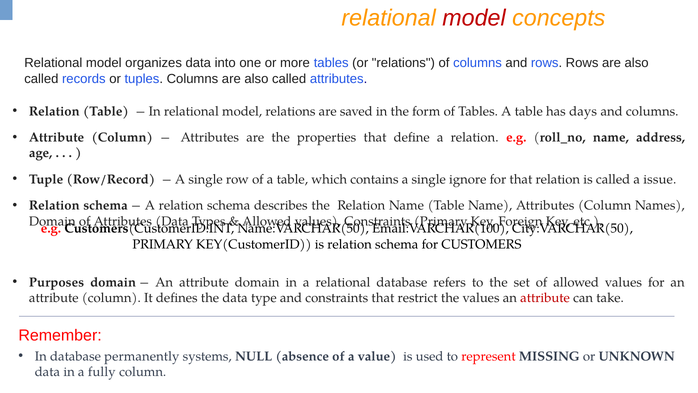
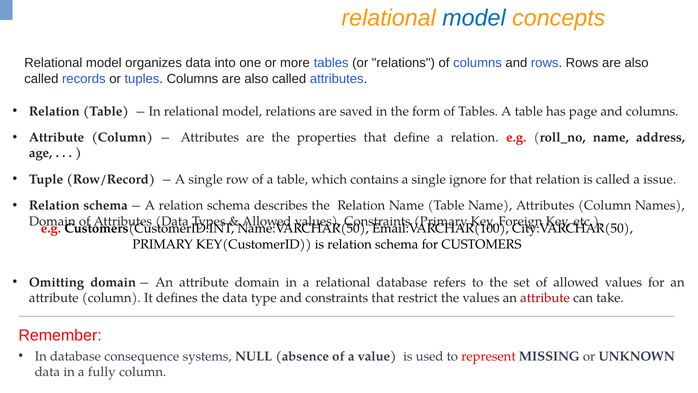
model at (474, 18) colour: red -> blue
days: days -> page
Purposes: Purposes -> Omitting
permanently: permanently -> consequence
